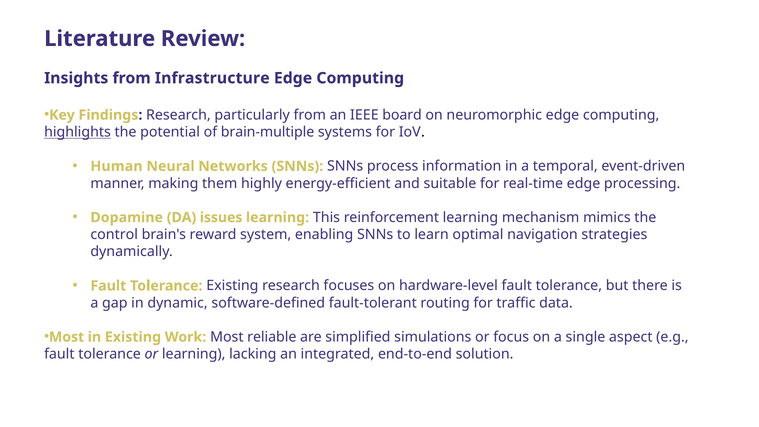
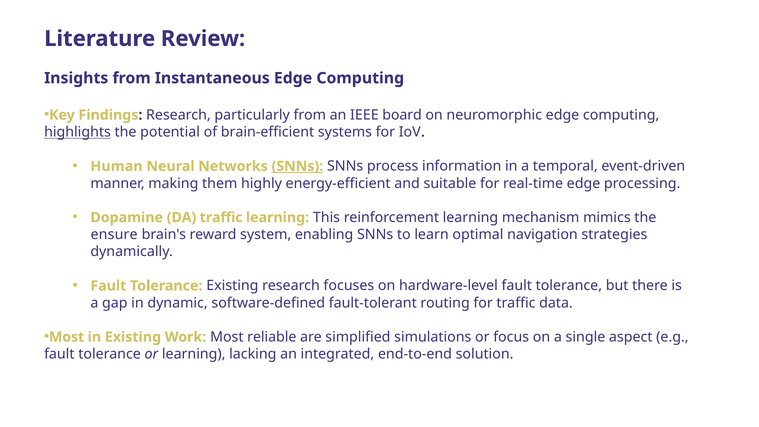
Infrastructure: Infrastructure -> Instantaneous
brain-multiple: brain-multiple -> brain-efficient
SNNs at (297, 166) underline: none -> present
DA issues: issues -> traffic
control: control -> ensure
